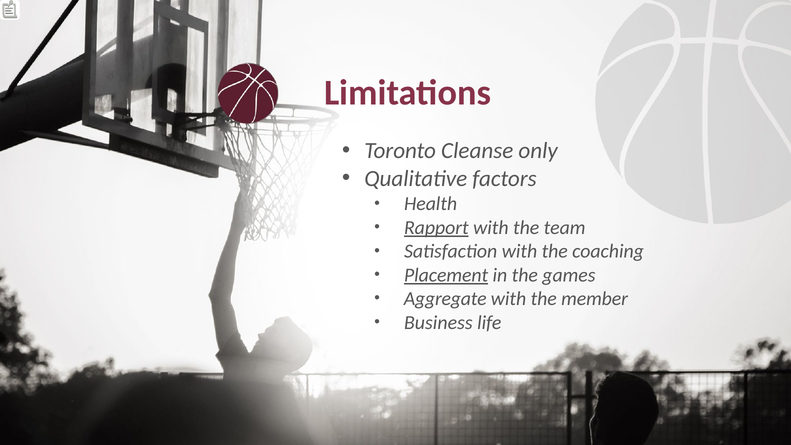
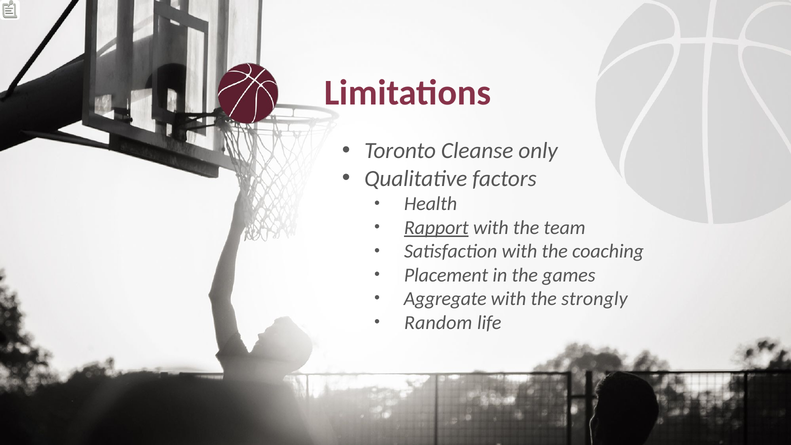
Placement underline: present -> none
member: member -> strongly
Business: Business -> Random
